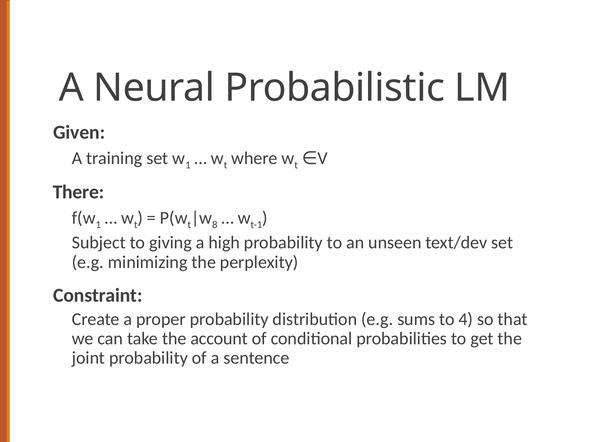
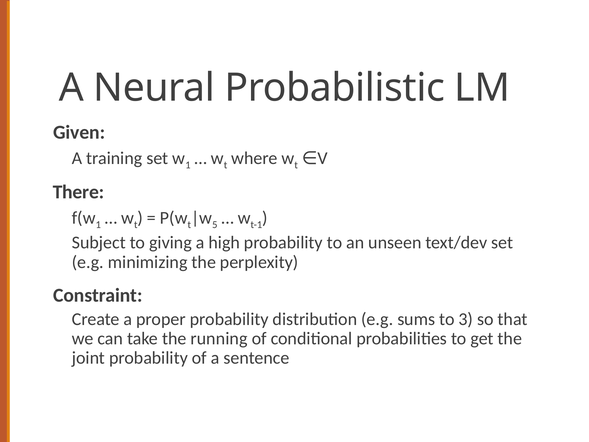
8: 8 -> 5
4: 4 -> 3
account: account -> running
